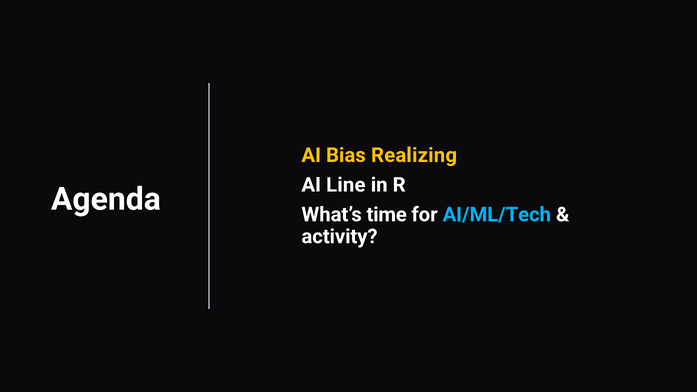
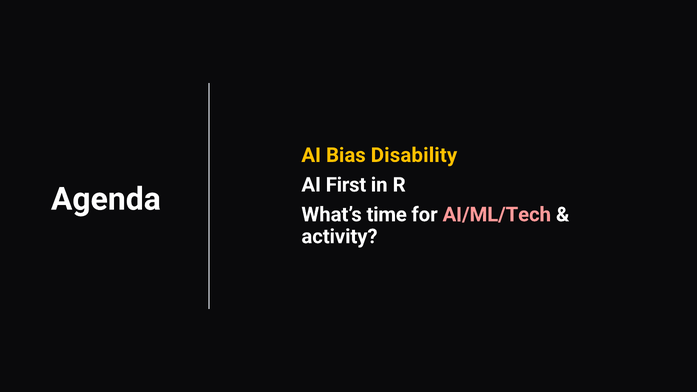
Realizing: Realizing -> Disability
Line: Line -> First
AI/ML/Tech colour: light blue -> pink
